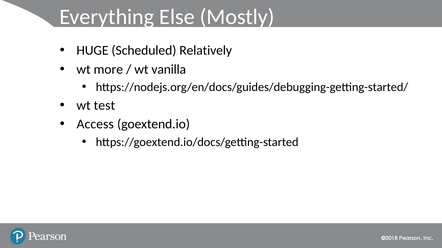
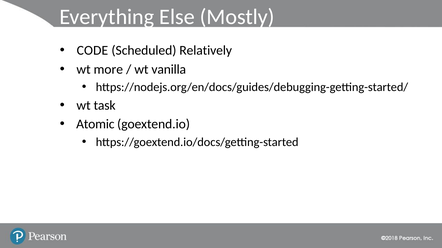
HUGE: HUGE -> CODE
test: test -> task
Access: Access -> Atomic
